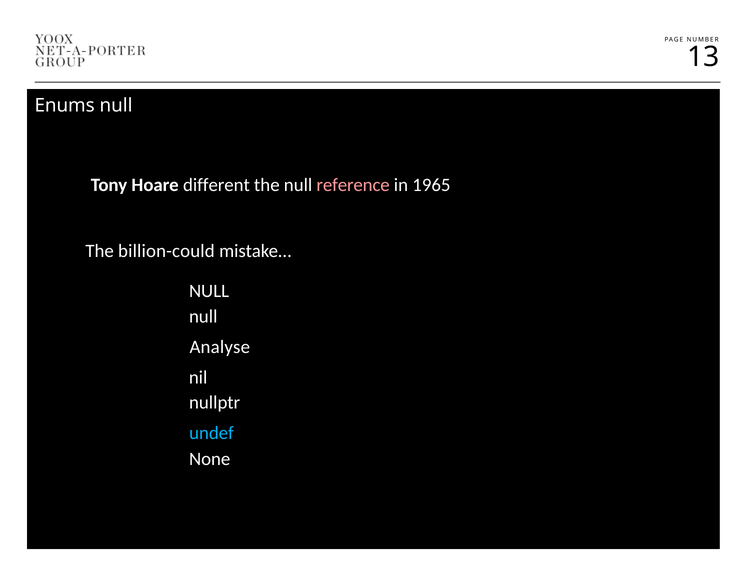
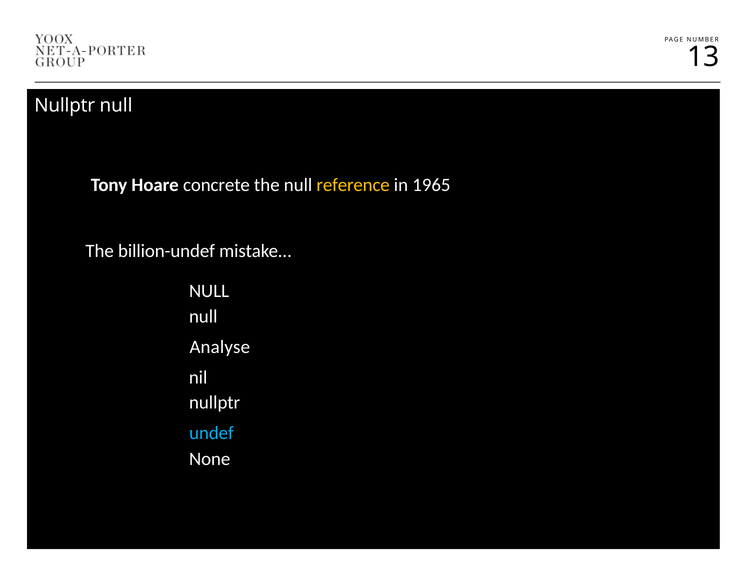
Enums at (65, 105): Enums -> Nullptr
different: different -> concrete
reference colour: pink -> yellow
billion-could: billion-could -> billion-undef
